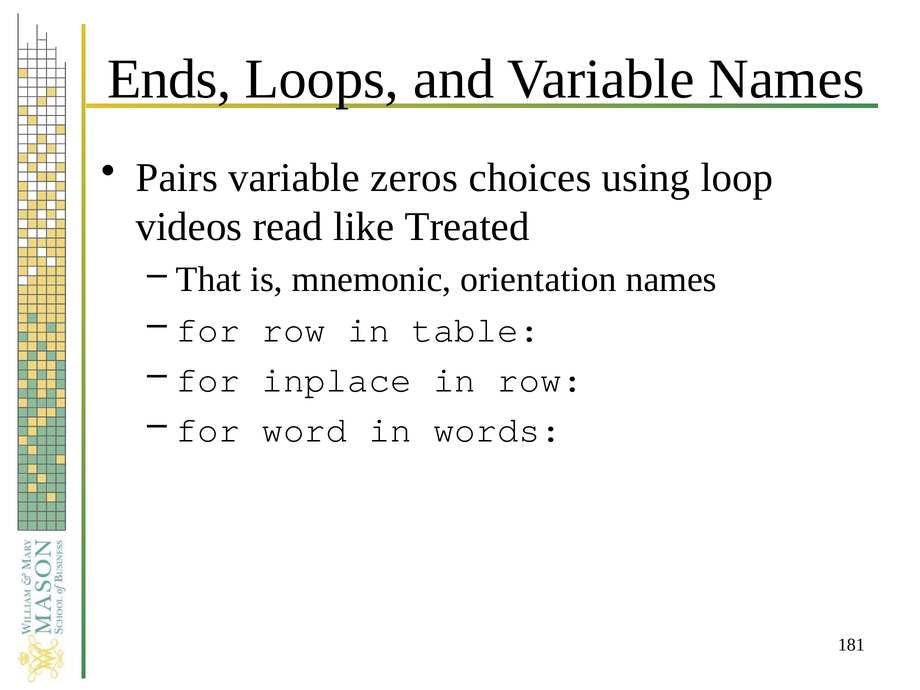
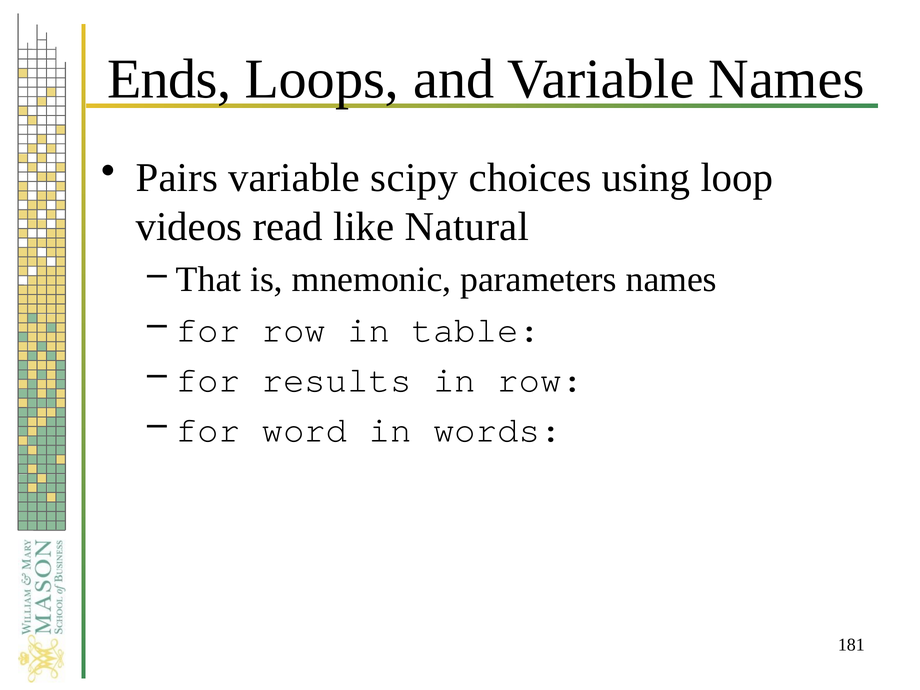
zeros: zeros -> scipy
Treated: Treated -> Natural
orientation: orientation -> parameters
inplace: inplace -> results
